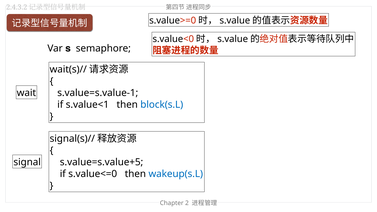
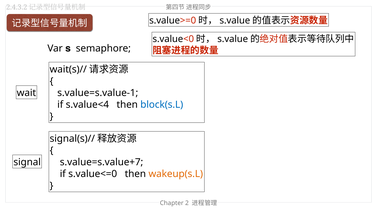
s.value<1: s.value<1 -> s.value<4
s.value=s.value+5: s.value=s.value+5 -> s.value=s.value+7
wakeup(s.L colour: blue -> orange
